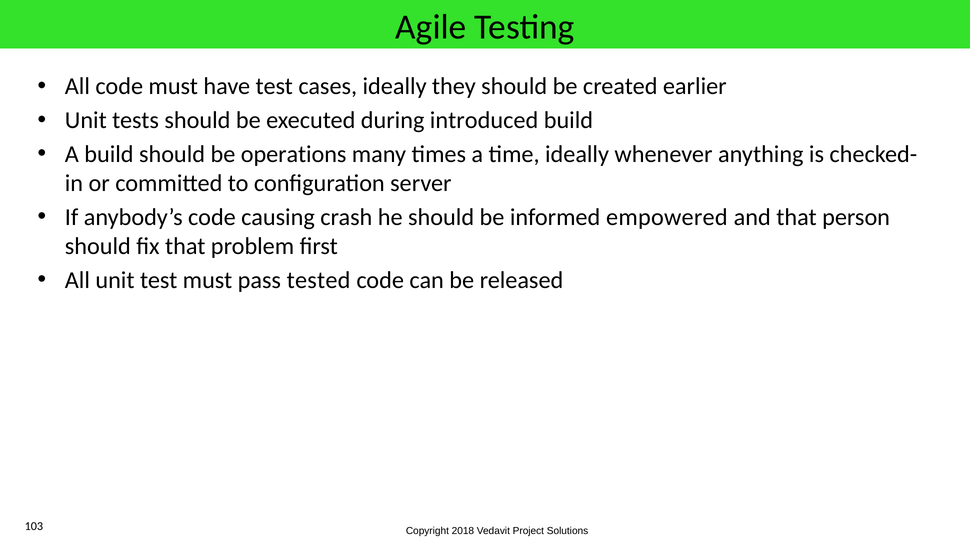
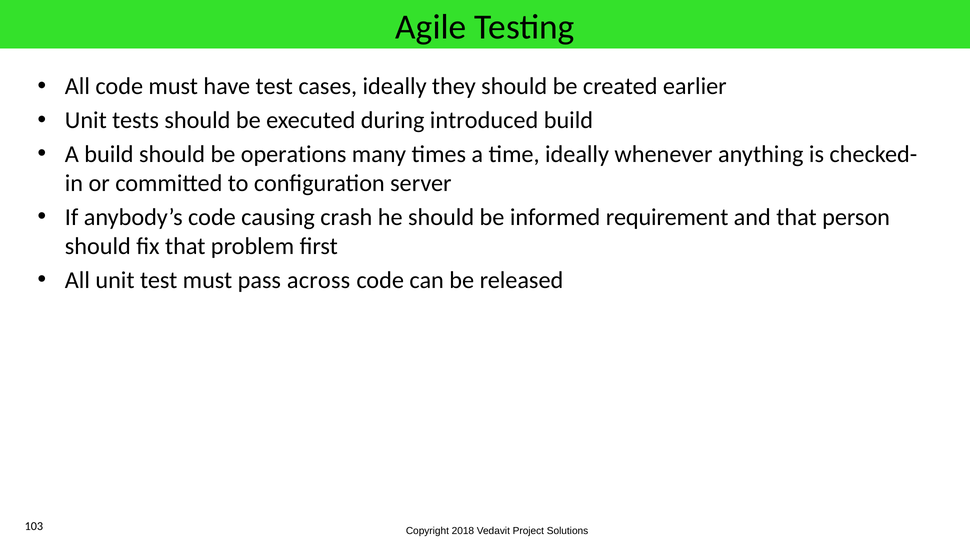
empowered: empowered -> requirement
tested: tested -> across
